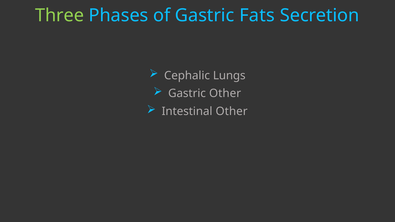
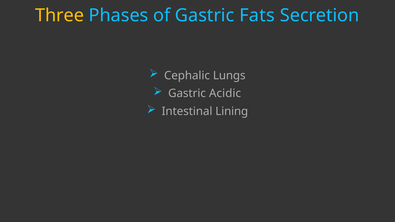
Three colour: light green -> yellow
Gastric Other: Other -> Acidic
Intestinal Other: Other -> Lining
